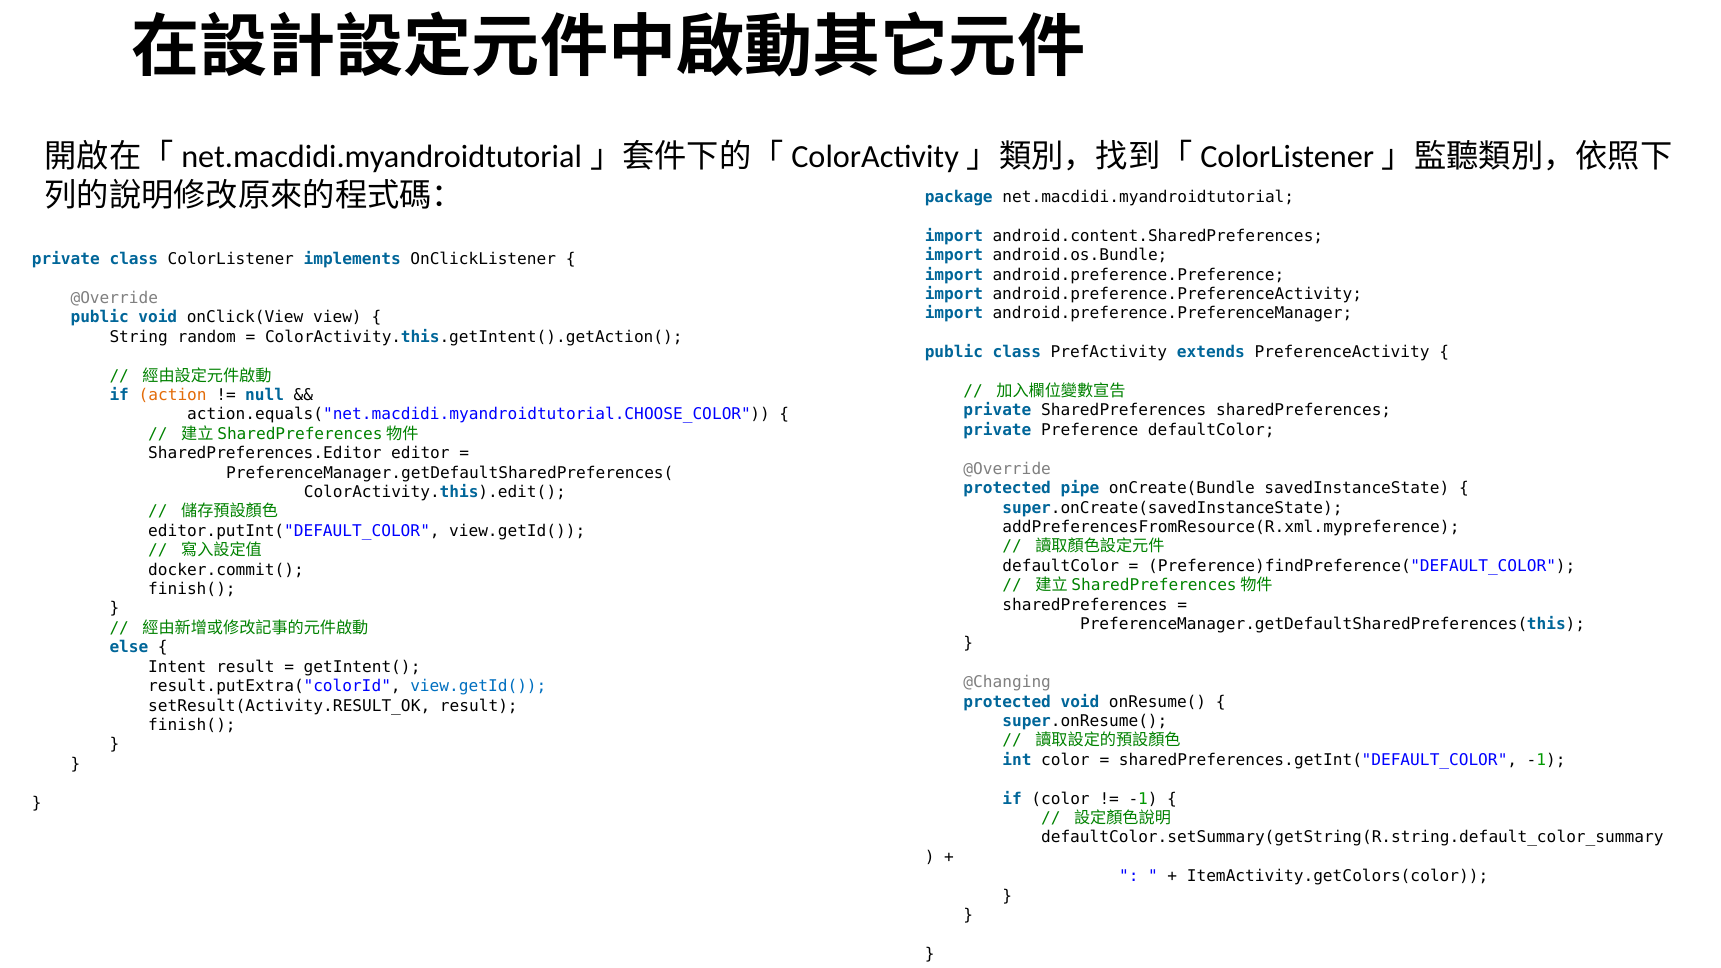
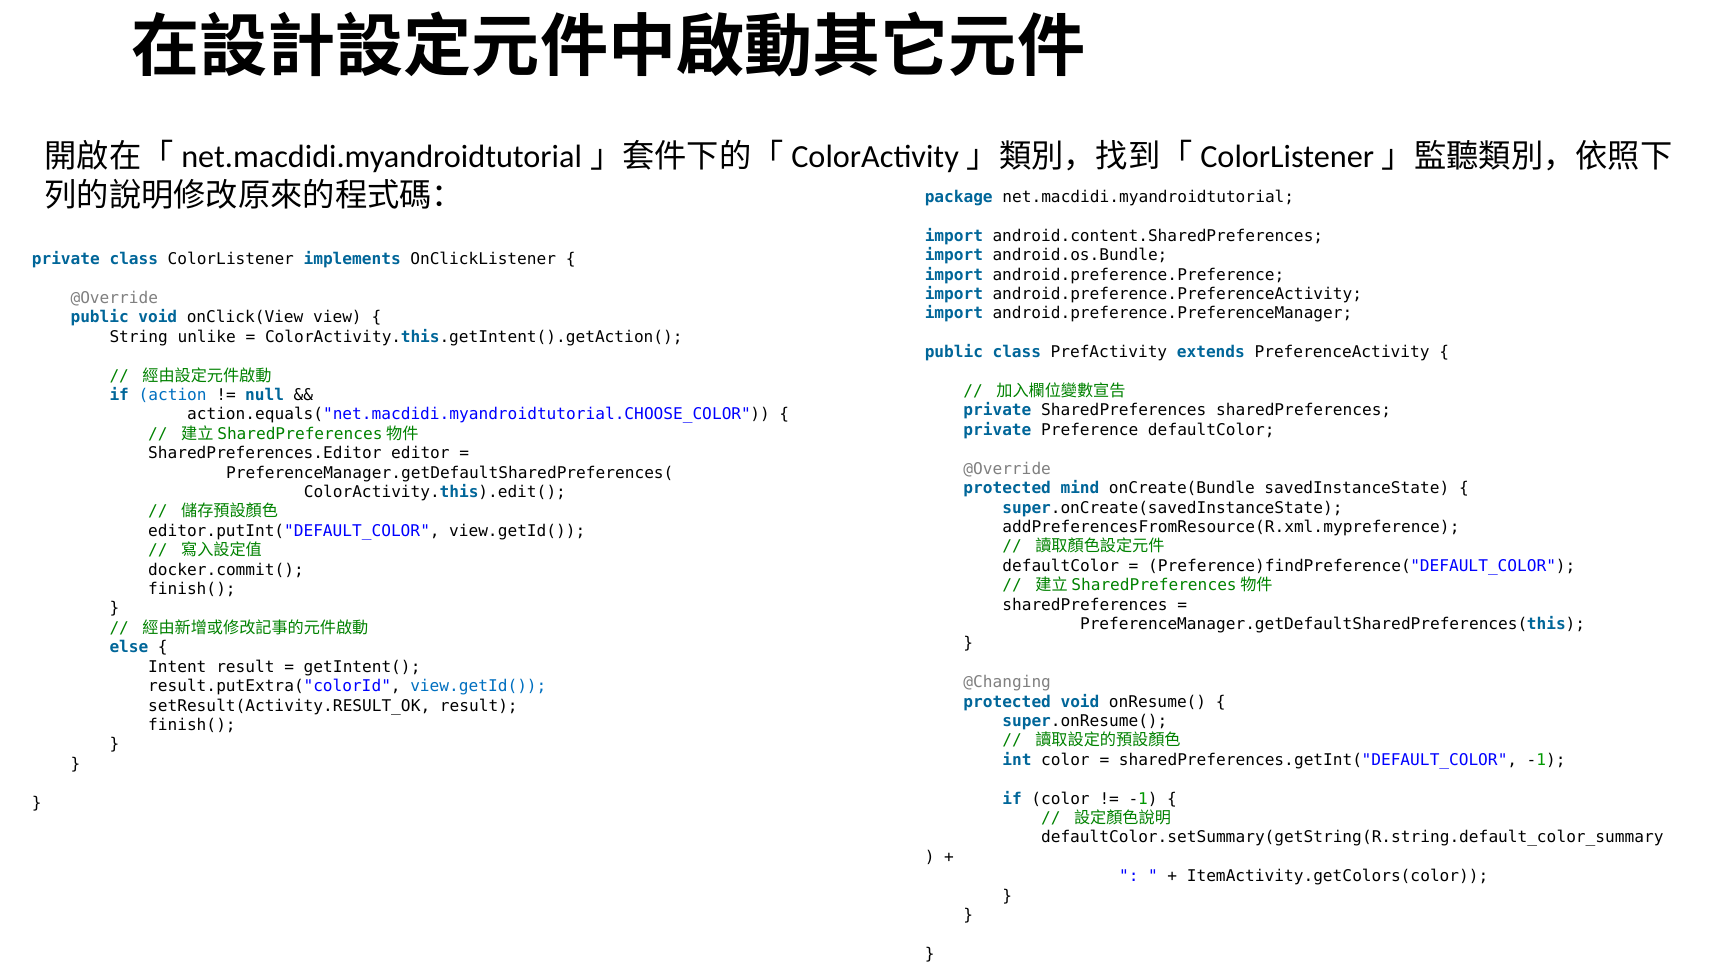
random: random -> unlike
action colour: orange -> blue
pipe: pipe -> mind
